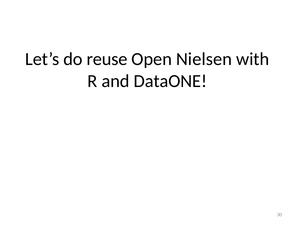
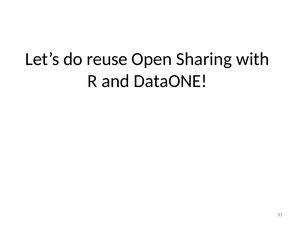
Nielsen: Nielsen -> Sharing
